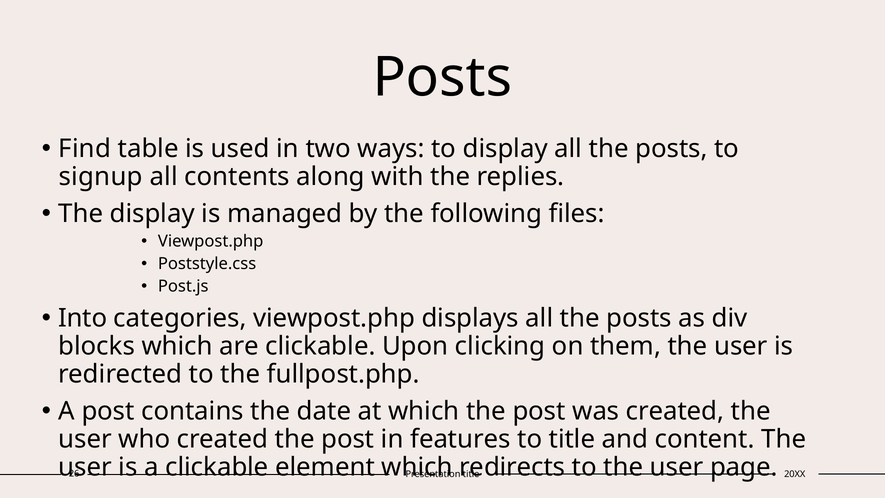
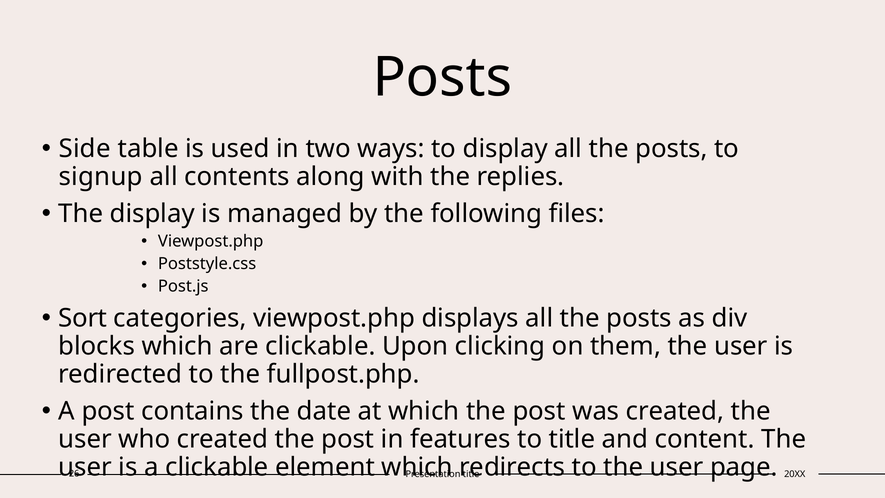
Find: Find -> Side
Into: Into -> Sort
